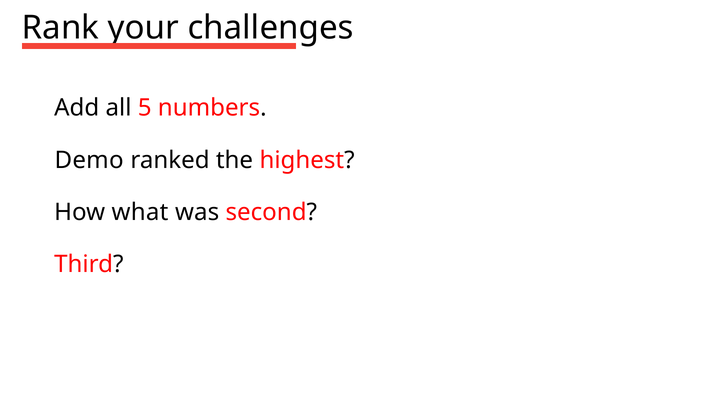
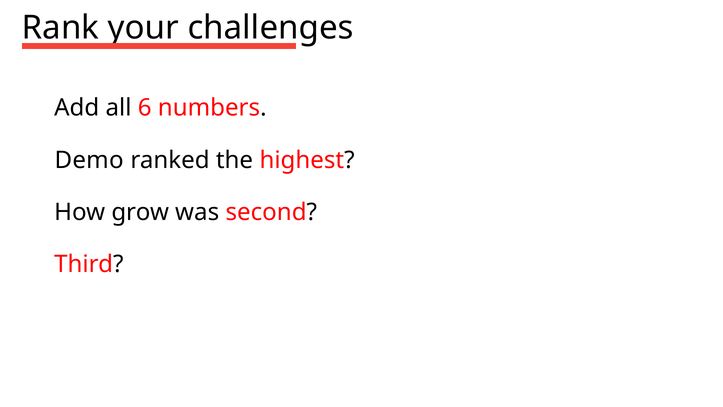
5: 5 -> 6
what: what -> grow
